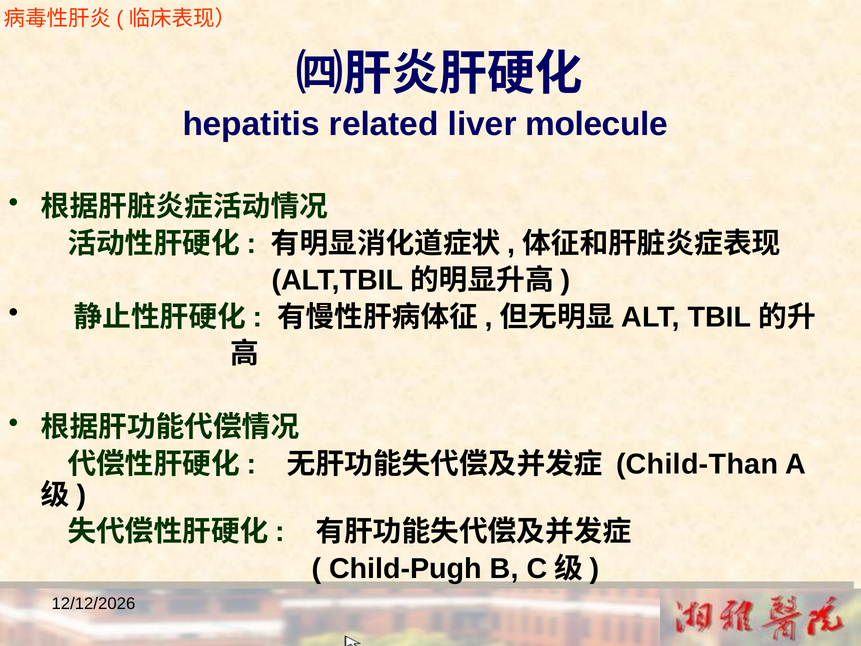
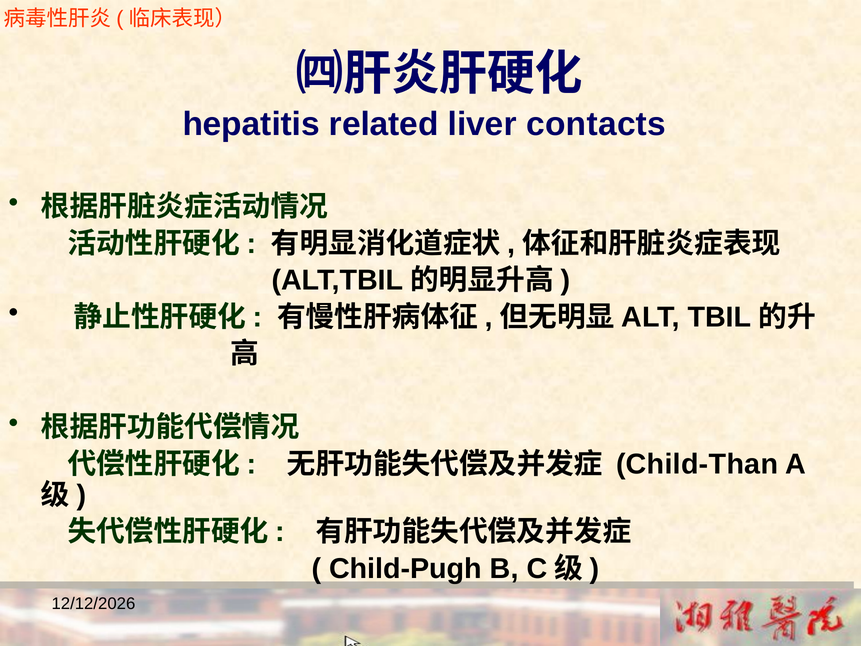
molecule: molecule -> contacts
